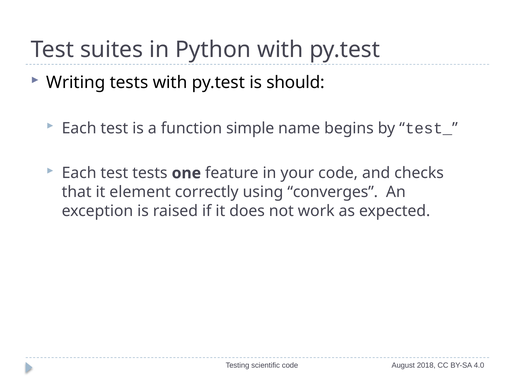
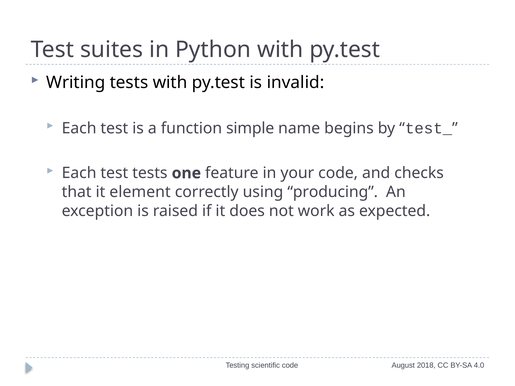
should: should -> invalid
converges: converges -> producing
